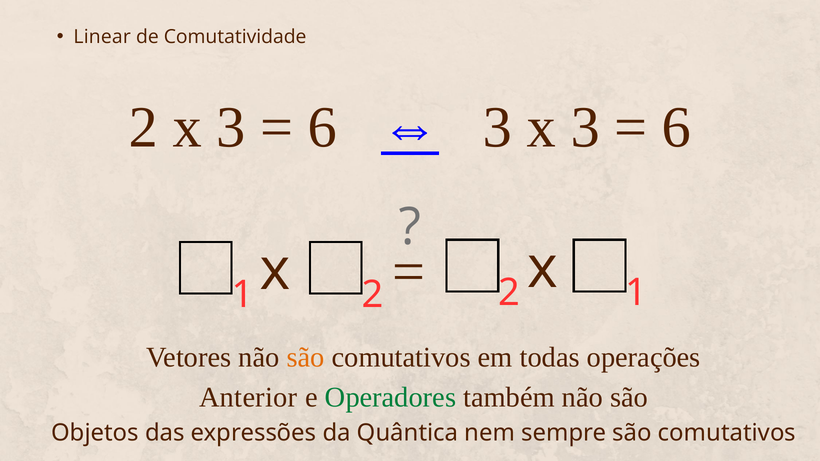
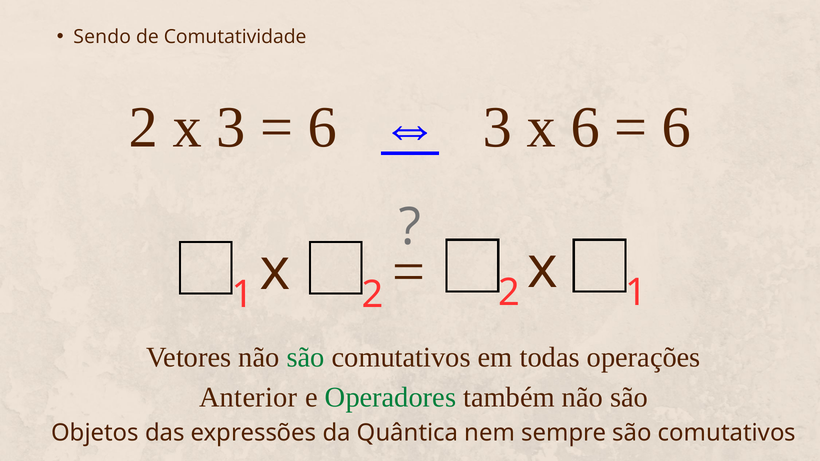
Linear: Linear -> Sendo
3 x 3: 3 -> 6
são at (306, 358) colour: orange -> green
